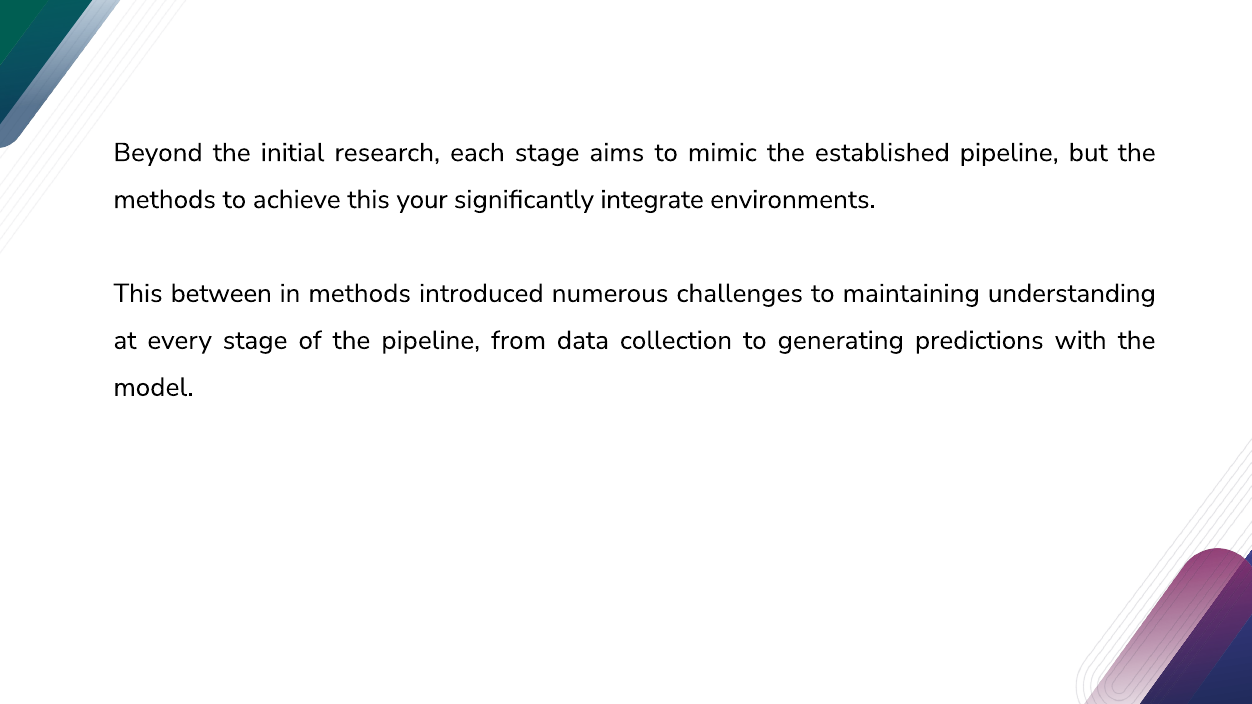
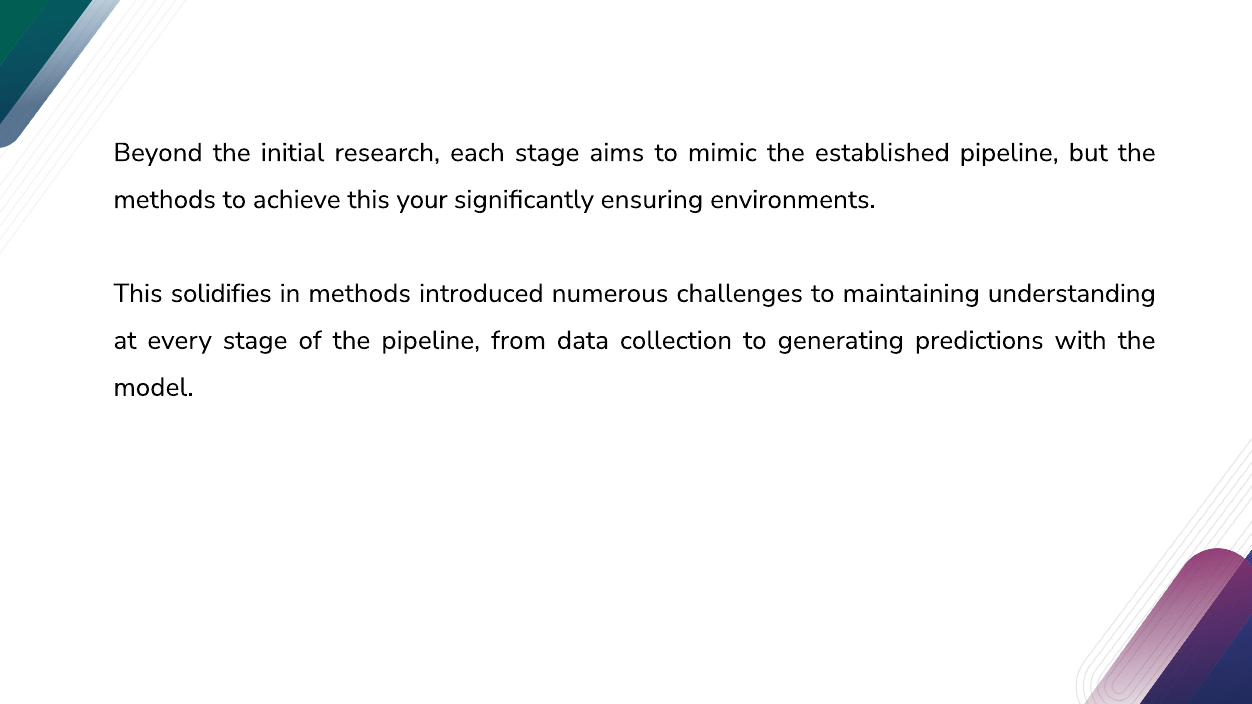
integrate: integrate -> ensuring
between: between -> solidifies
